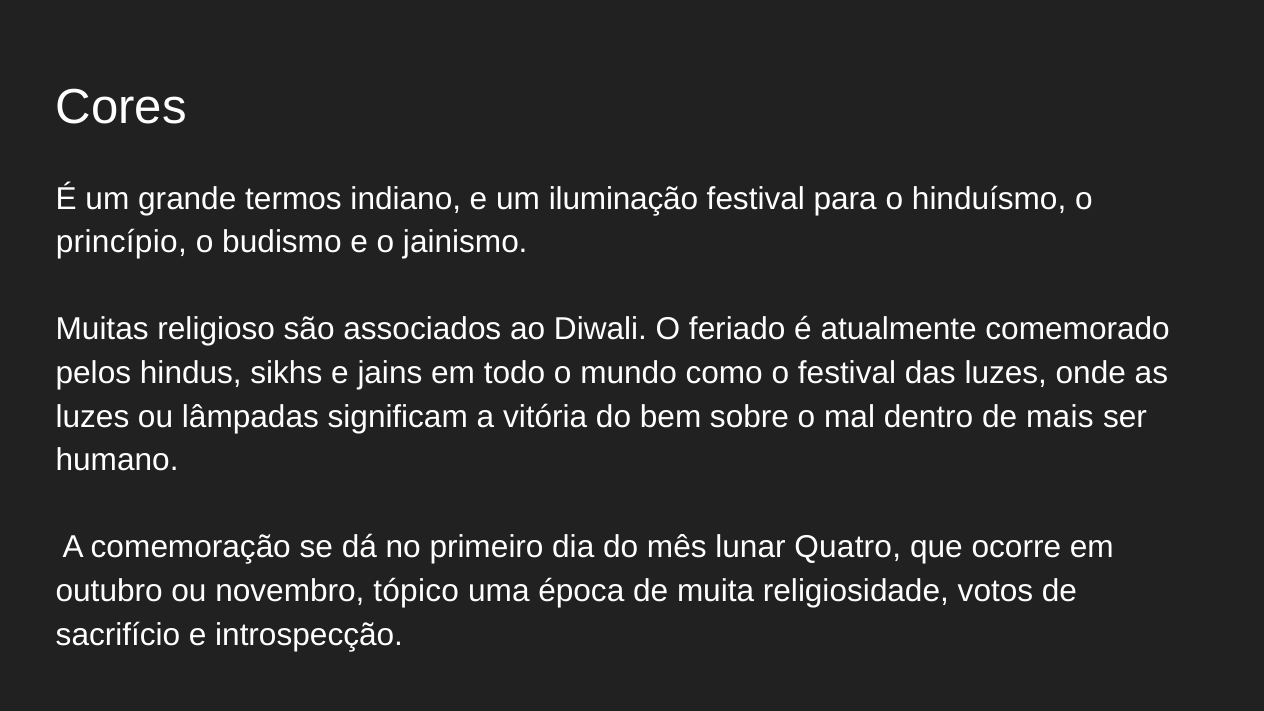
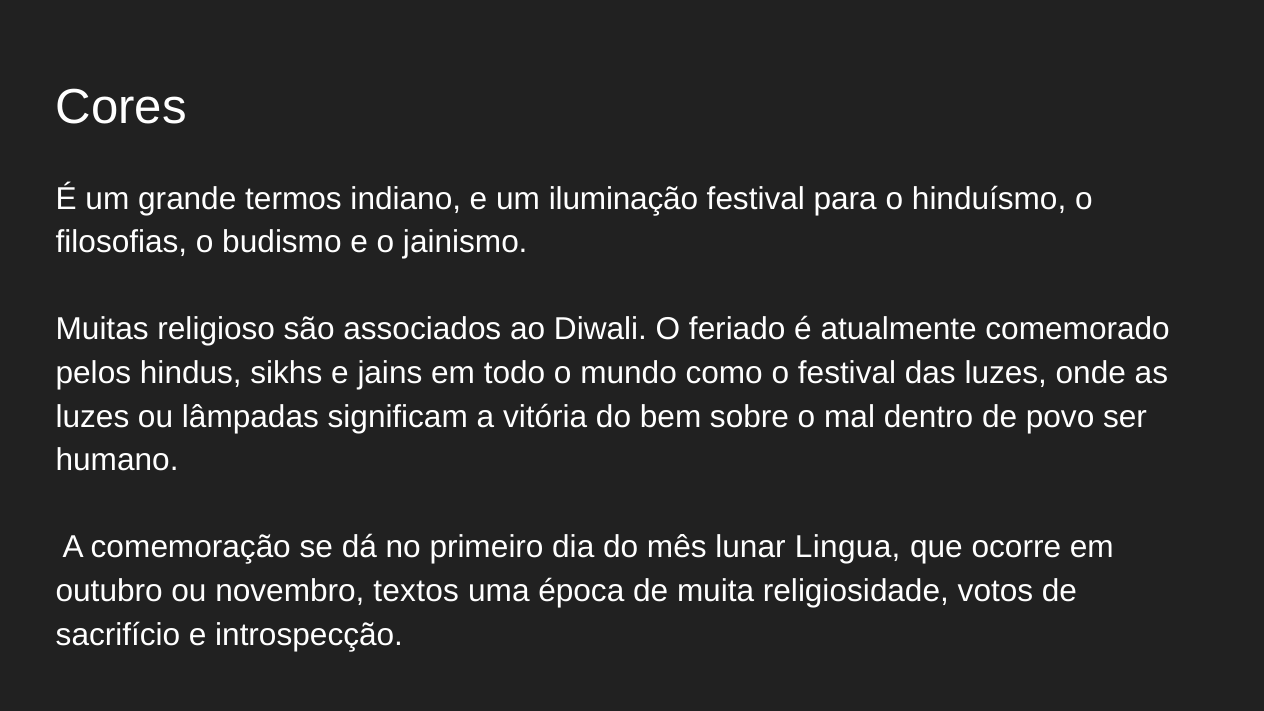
princípio: princípio -> filosofias
mais: mais -> povo
Quatro: Quatro -> Lingua
tópico: tópico -> textos
